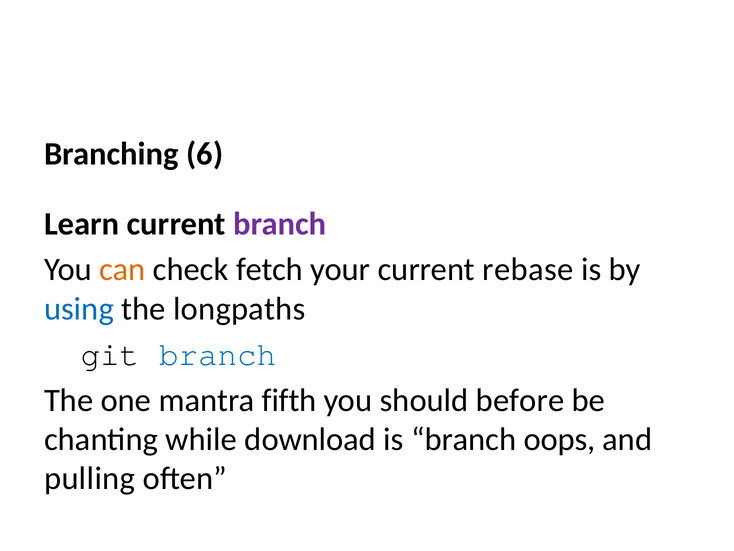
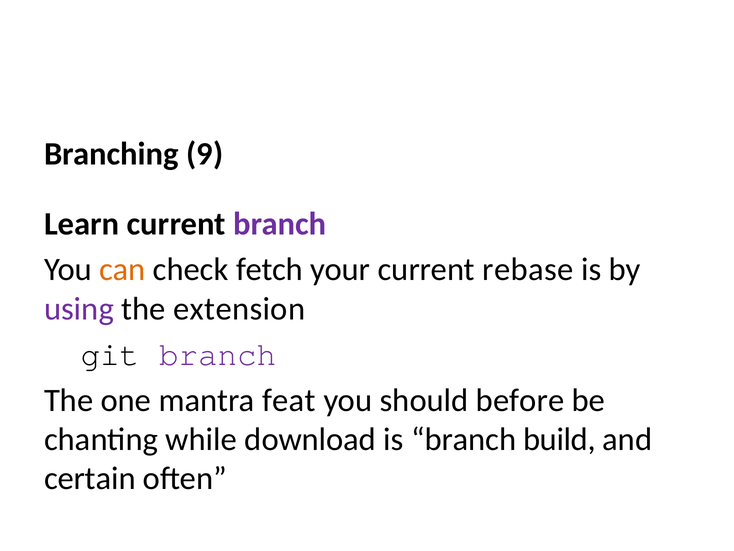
6: 6 -> 9
using colour: blue -> purple
longpaths: longpaths -> extension
branch at (218, 354) colour: blue -> purple
fifth: fifth -> feat
oops: oops -> build
pulling: pulling -> certain
